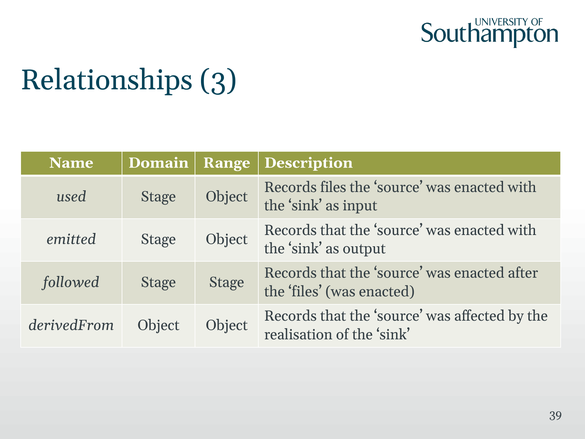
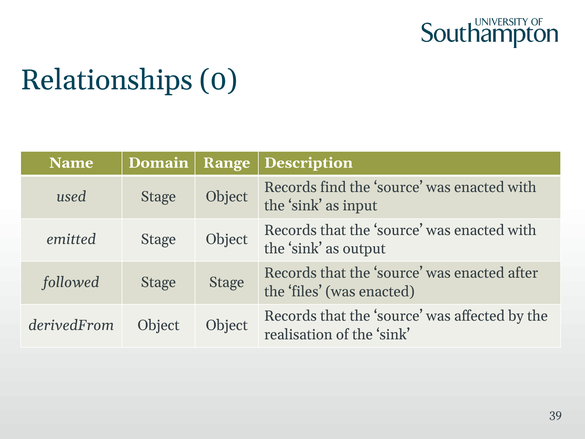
3: 3 -> 0
Records files: files -> find
